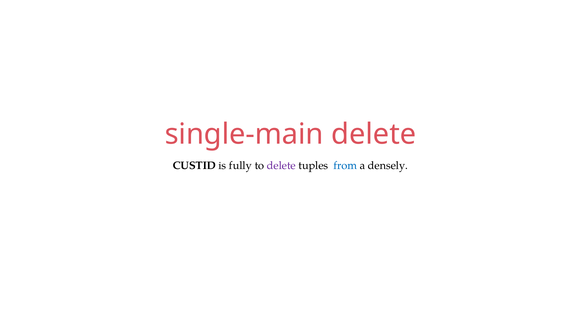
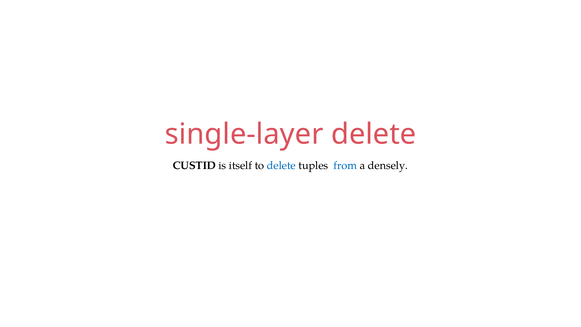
single-main: single-main -> single-layer
fully: fully -> itself
delete at (281, 166) colour: purple -> blue
